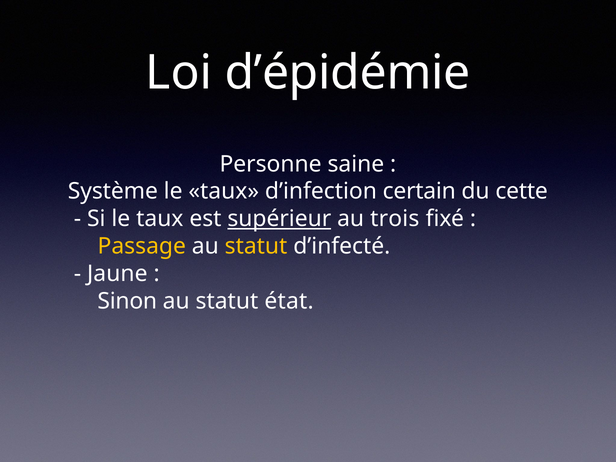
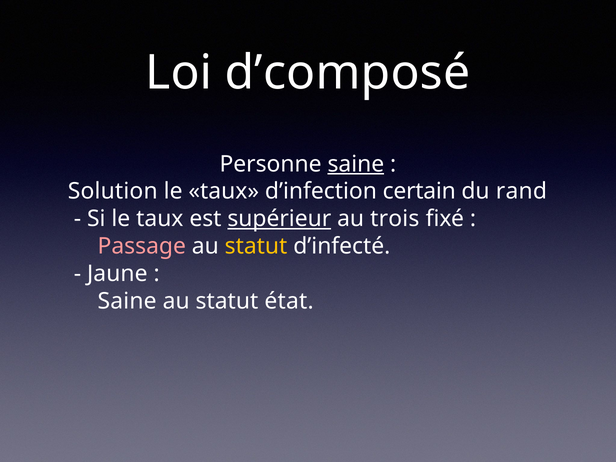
d’épidémie: d’épidémie -> d’composé
saine at (356, 164) underline: none -> present
Système: Système -> Solution
cette: cette -> rand
Passage colour: yellow -> pink
Sinon at (127, 301): Sinon -> Saine
